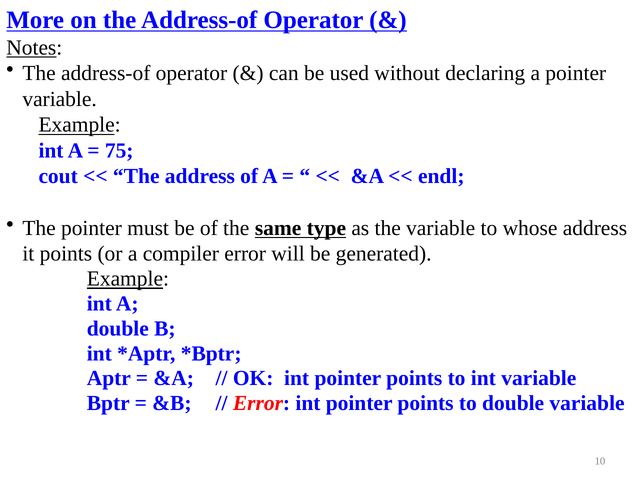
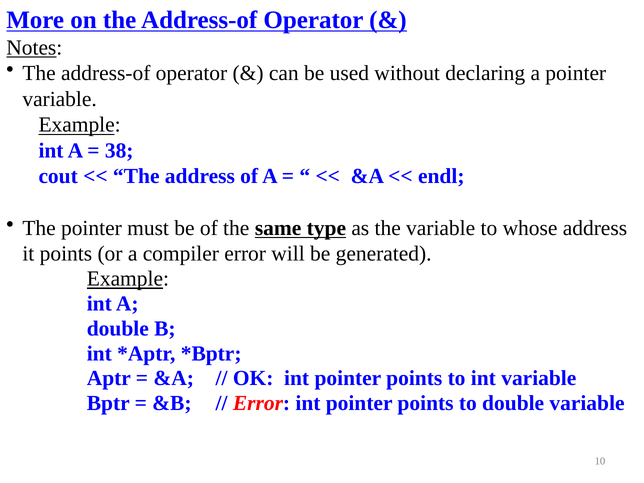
75: 75 -> 38
